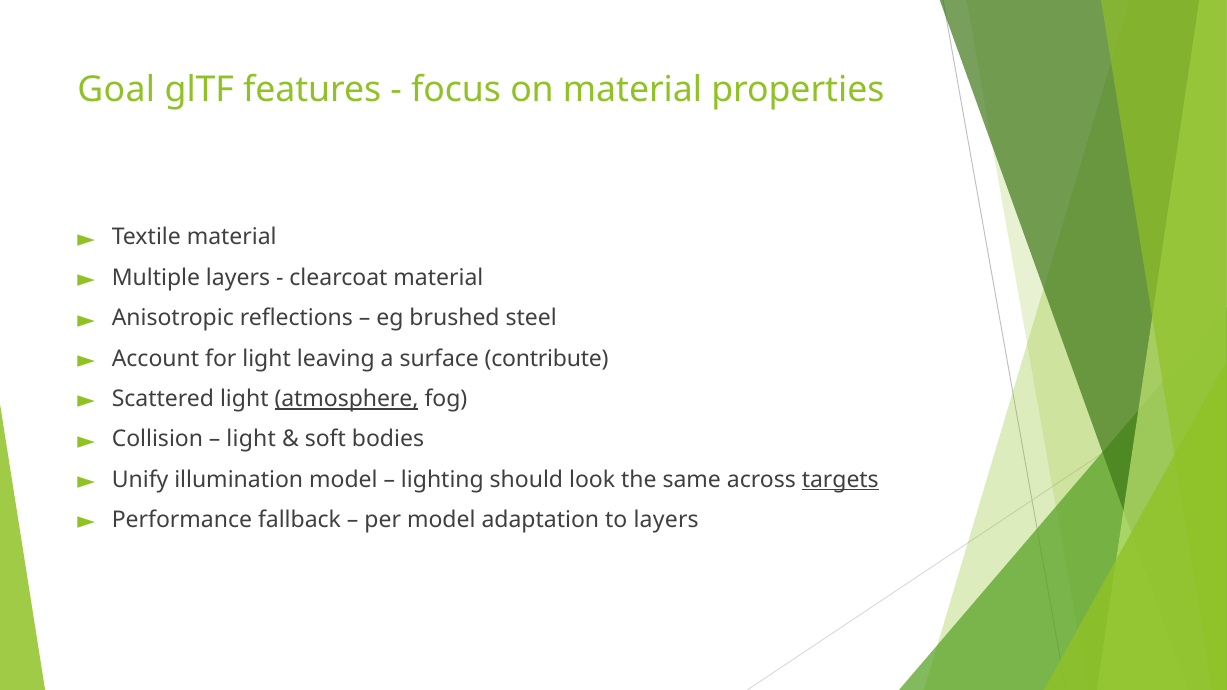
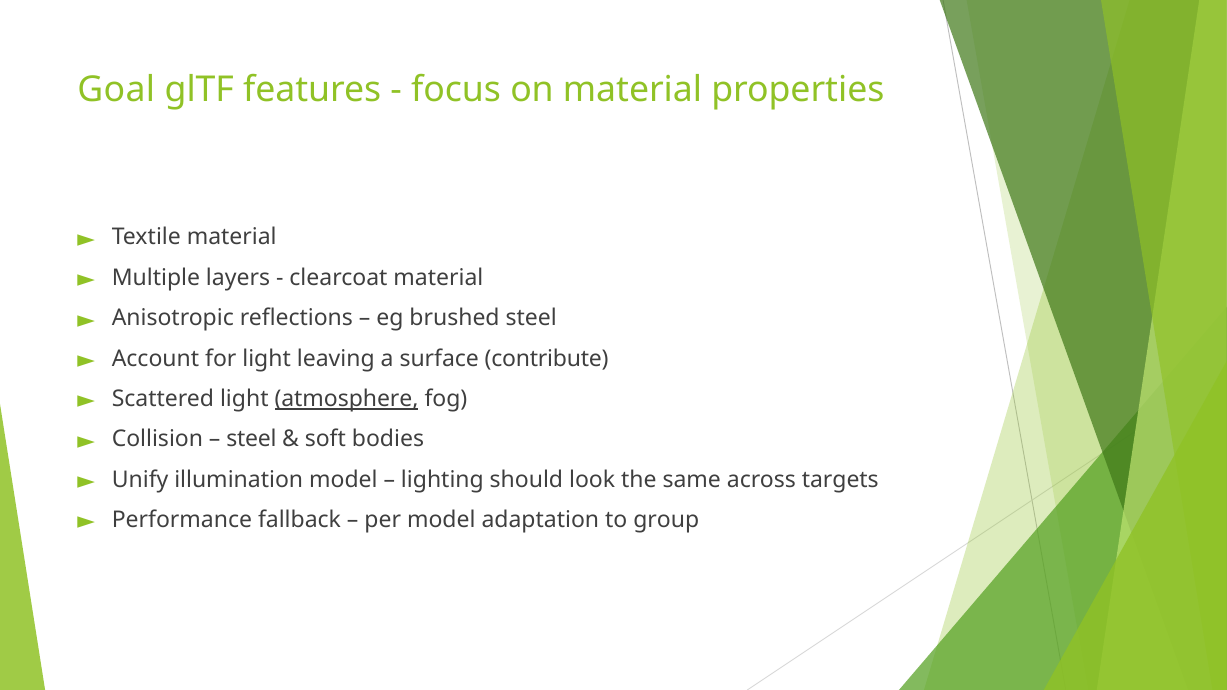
light at (251, 439): light -> steel
targets underline: present -> none
to layers: layers -> group
